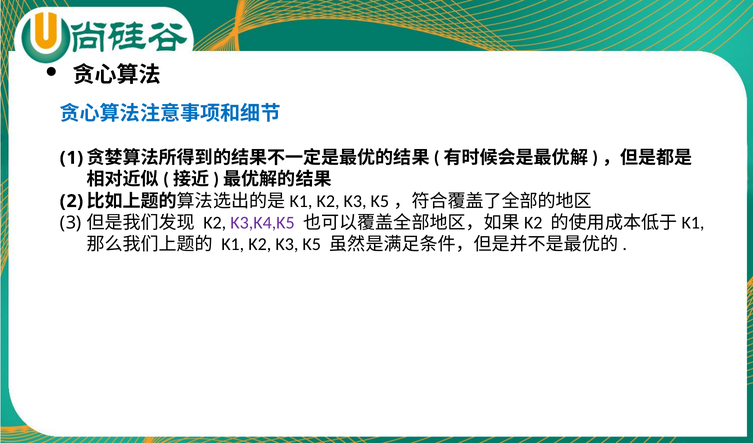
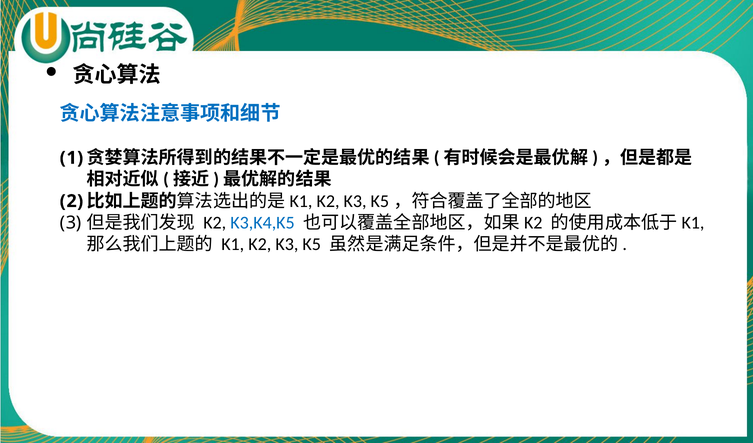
K3,K4,K5 colour: purple -> blue
